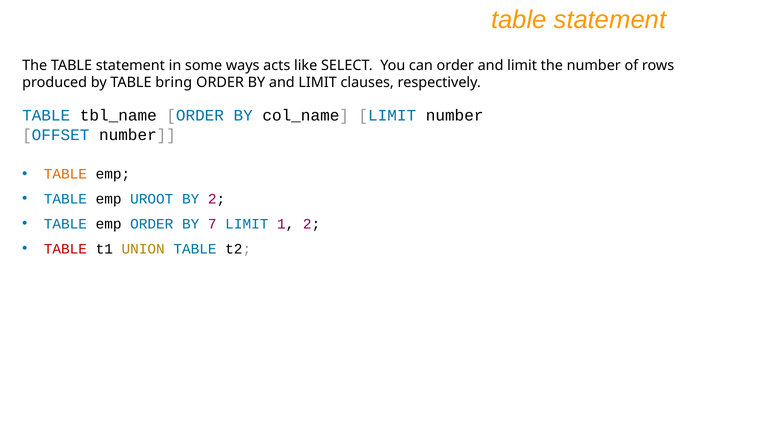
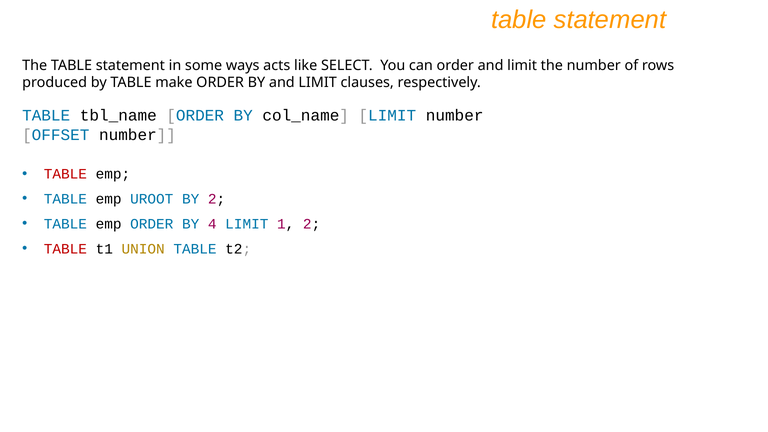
bring: bring -> make
TABLE at (65, 174) colour: orange -> red
7: 7 -> 4
